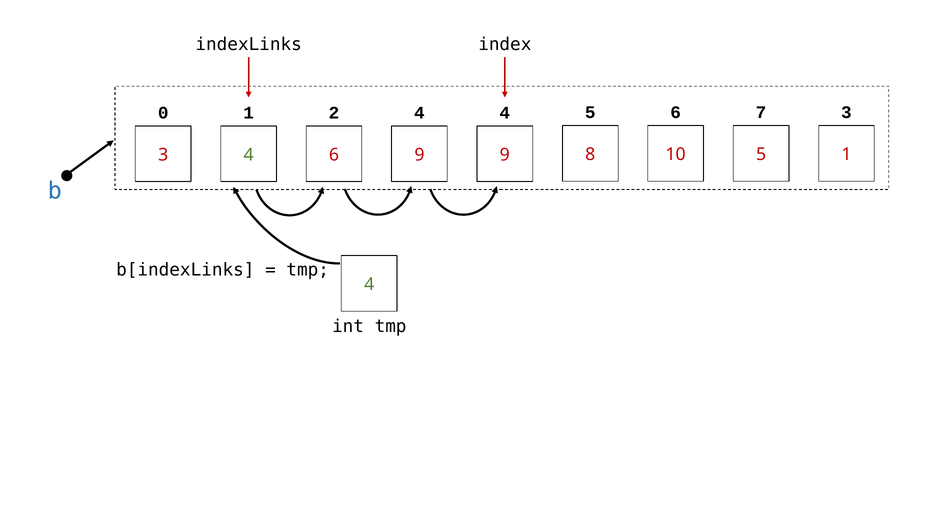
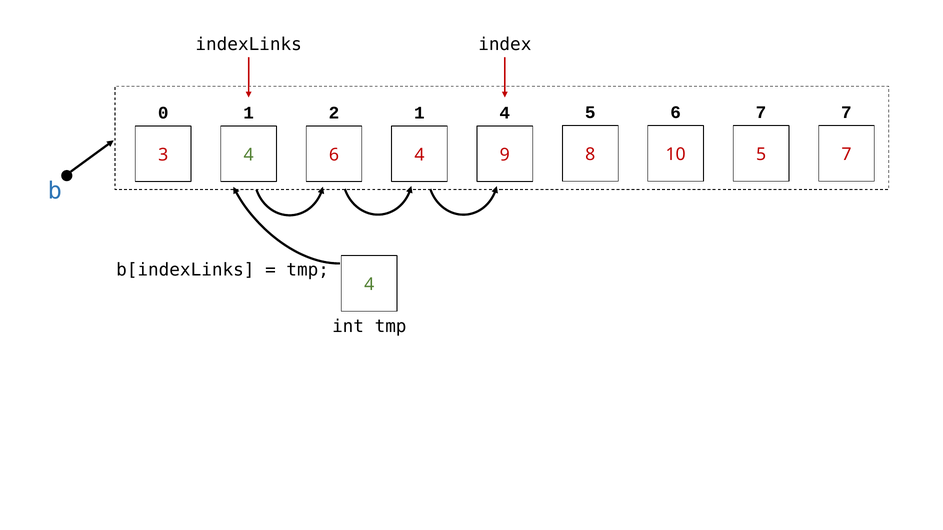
7 3: 3 -> 7
2 4: 4 -> 1
5 1: 1 -> 7
6 9: 9 -> 4
